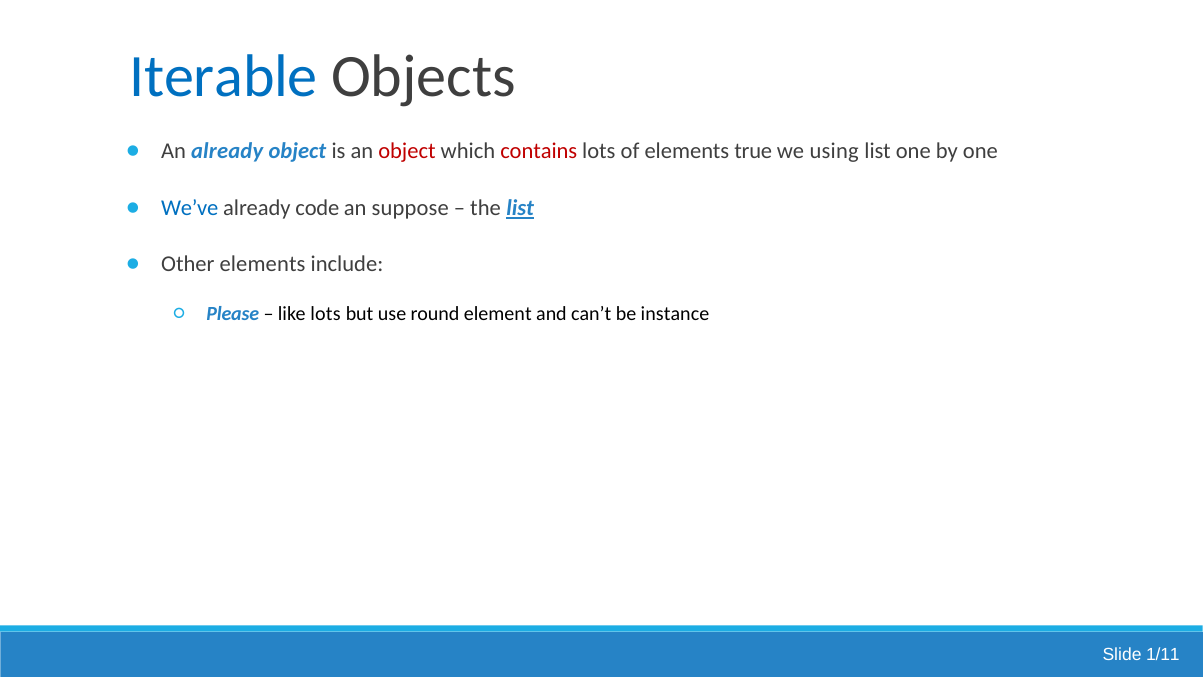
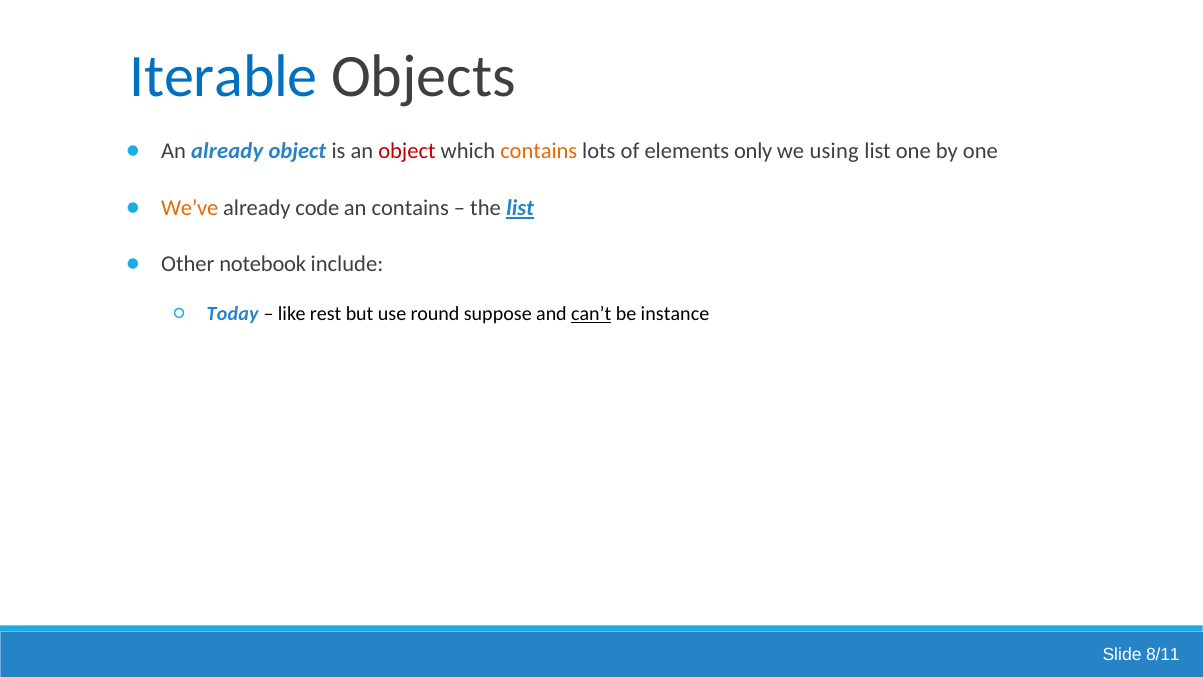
contains at (539, 151) colour: red -> orange
true: true -> only
We’ve colour: blue -> orange
an suppose: suppose -> contains
Other elements: elements -> notebook
Please: Please -> Today
like lots: lots -> rest
element: element -> suppose
can’t underline: none -> present
1/11: 1/11 -> 8/11
